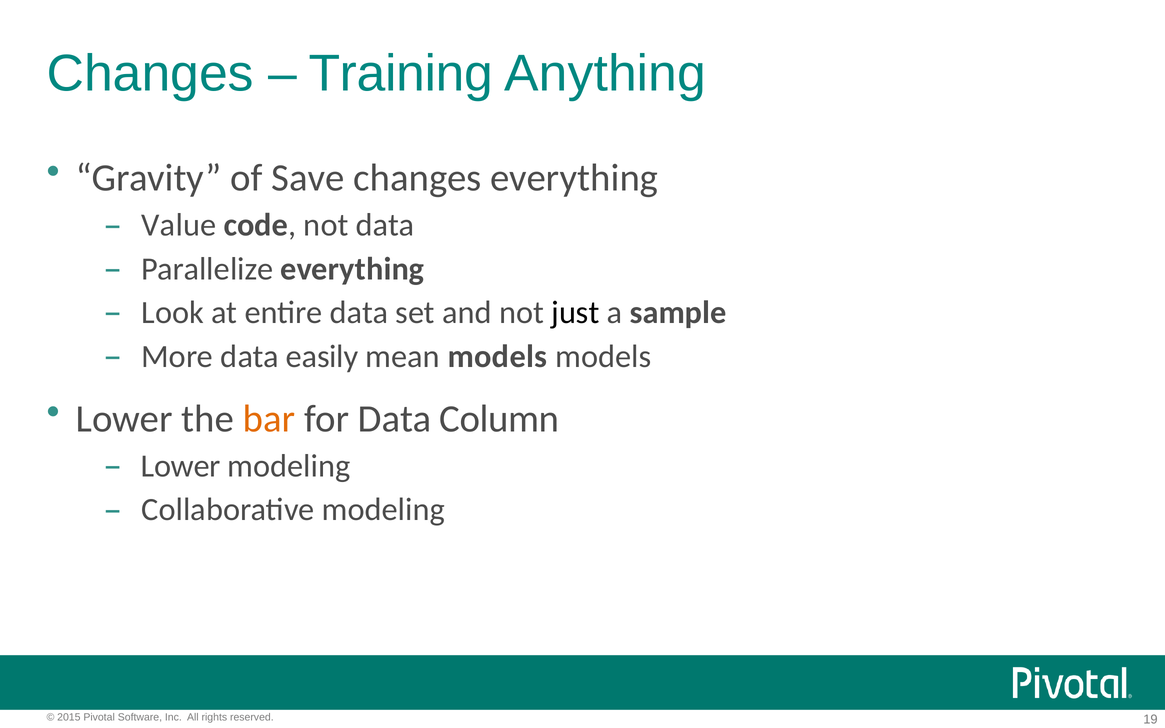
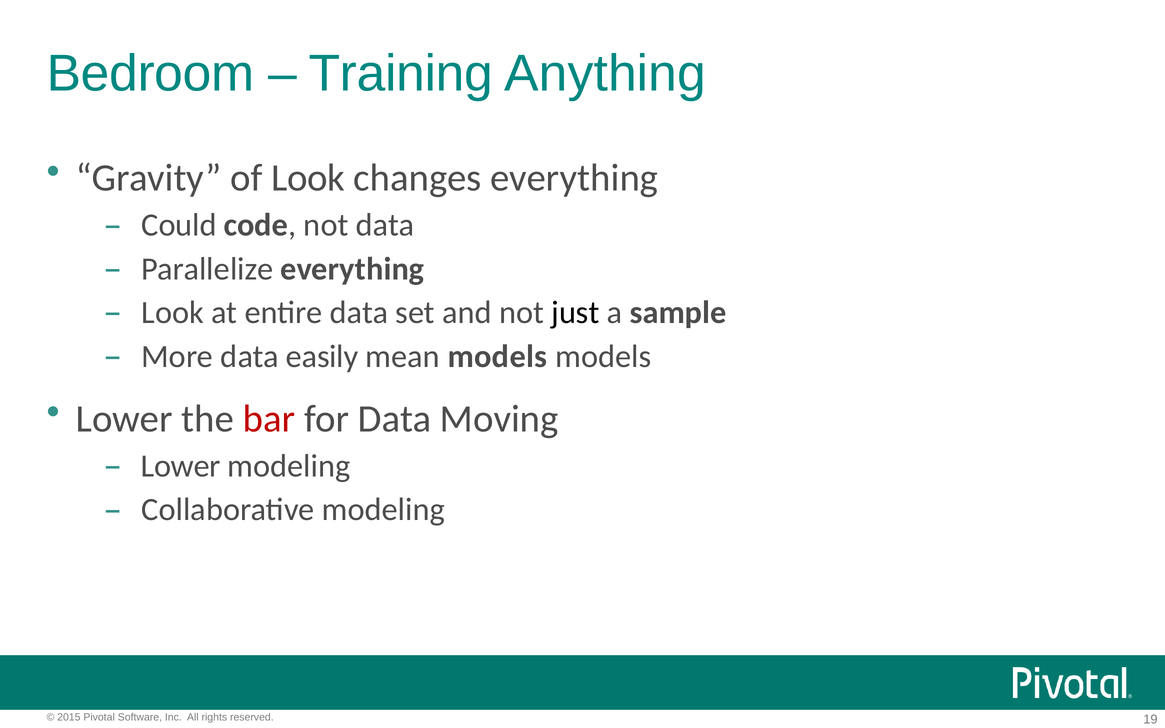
Changes at (150, 74): Changes -> Bedroom
of Save: Save -> Look
Value: Value -> Could
bar colour: orange -> red
Column: Column -> Moving
